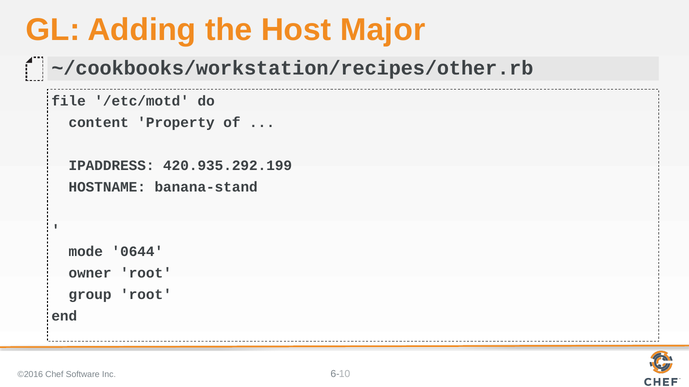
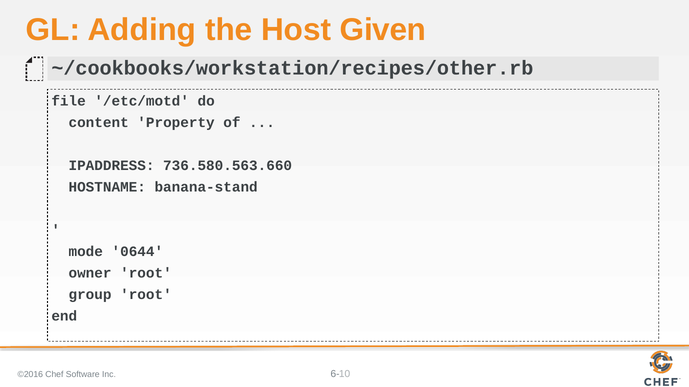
Major: Major -> Given
420.935.292.199: 420.935.292.199 -> 736.580.563.660
